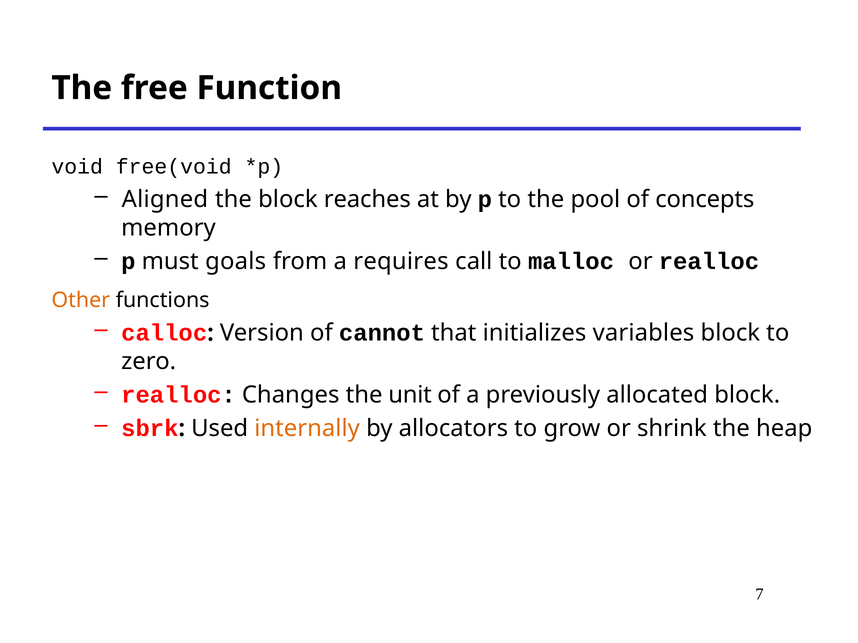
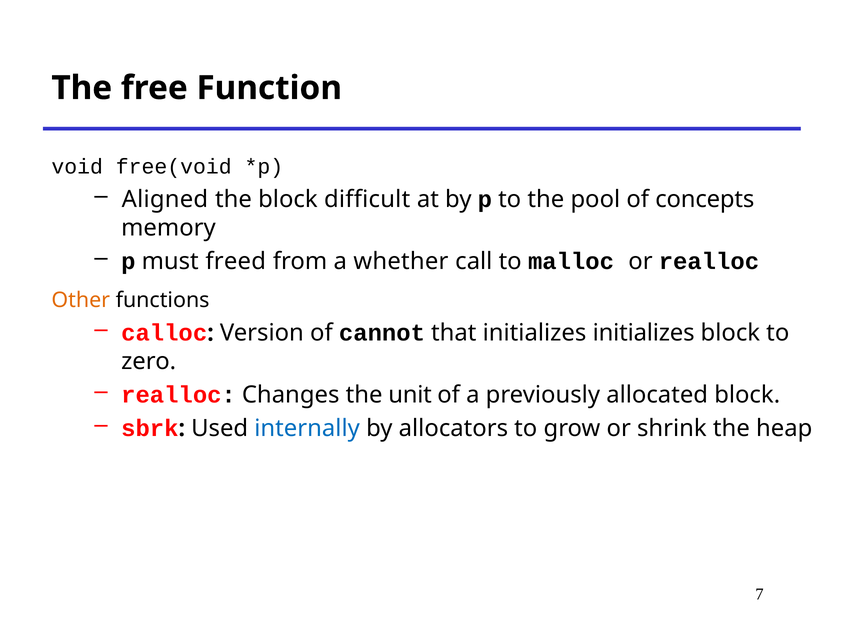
reaches: reaches -> difficult
goals: goals -> freed
requires: requires -> whether
initializes variables: variables -> initializes
internally colour: orange -> blue
